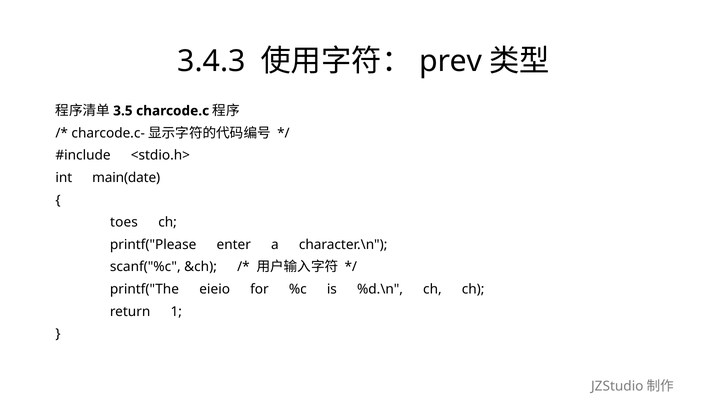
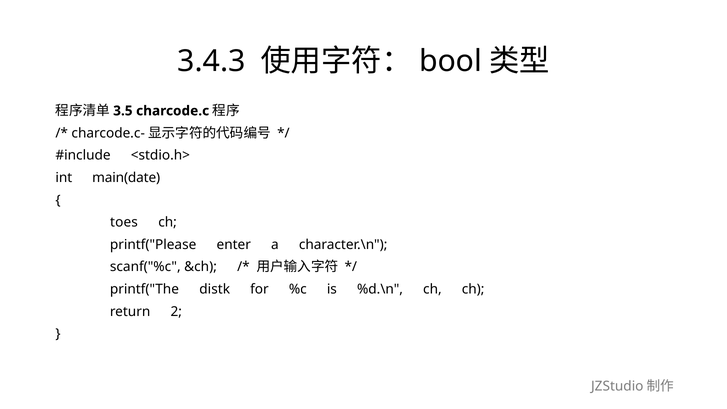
prev: prev -> bool
eieio: eieio -> distk
1: 1 -> 2
